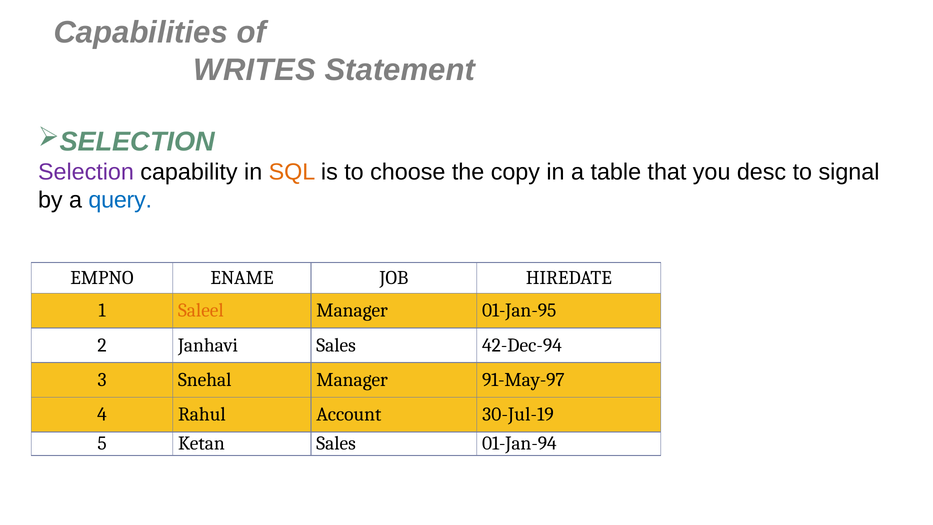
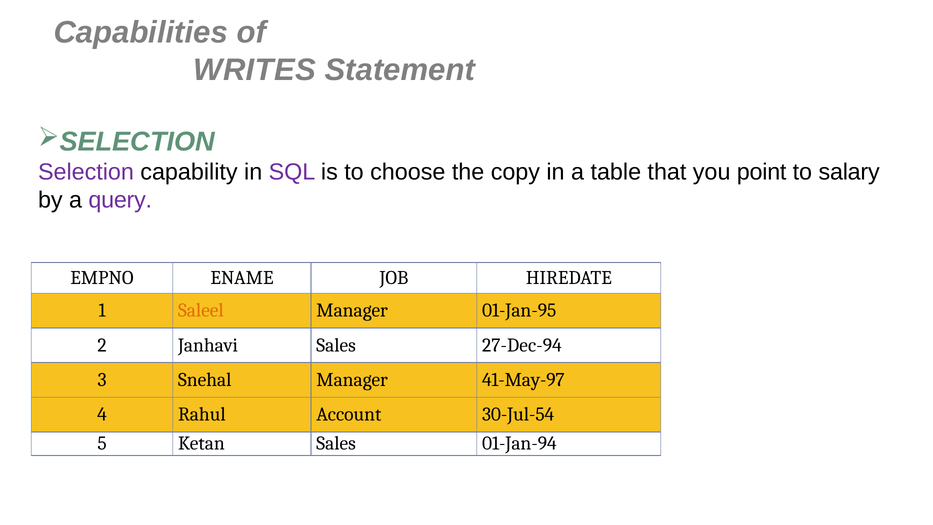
SQL colour: orange -> purple
desc: desc -> point
signal: signal -> salary
query colour: blue -> purple
42-Dec-94: 42-Dec-94 -> 27-Dec-94
91-May-97: 91-May-97 -> 41-May-97
30-Jul-19: 30-Jul-19 -> 30-Jul-54
